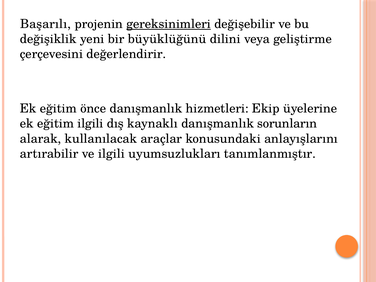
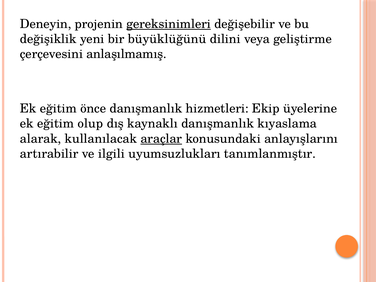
Başarılı: Başarılı -> Deneyin
değerlendirir: değerlendirir -> anlaşılmamış
eğitim ilgili: ilgili -> olup
sorunların: sorunların -> kıyaslama
araçlar underline: none -> present
